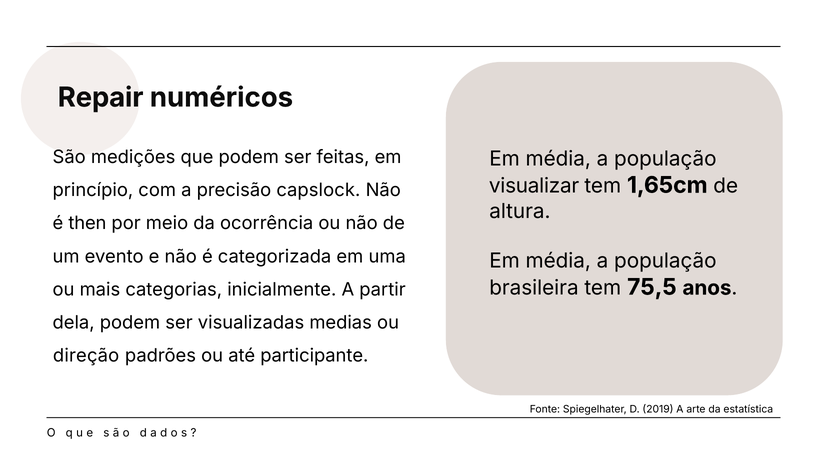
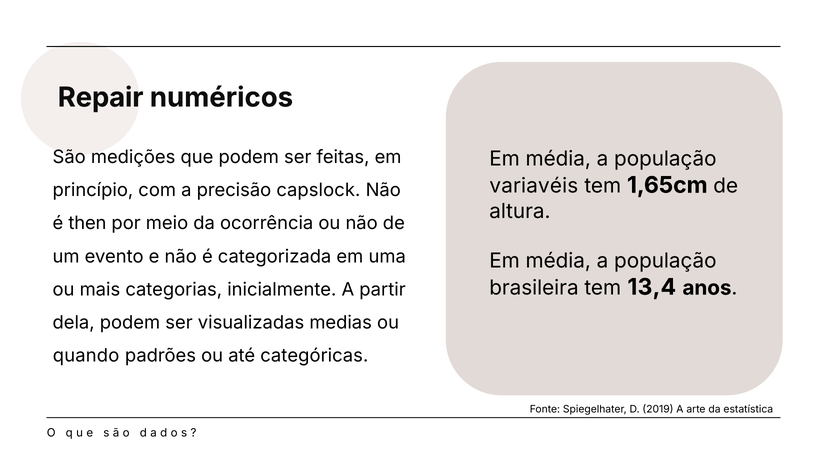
visualizar: visualizar -> variavéis
75,5: 75,5 -> 13,4
direção: direção -> quando
participante: participante -> categóricas
